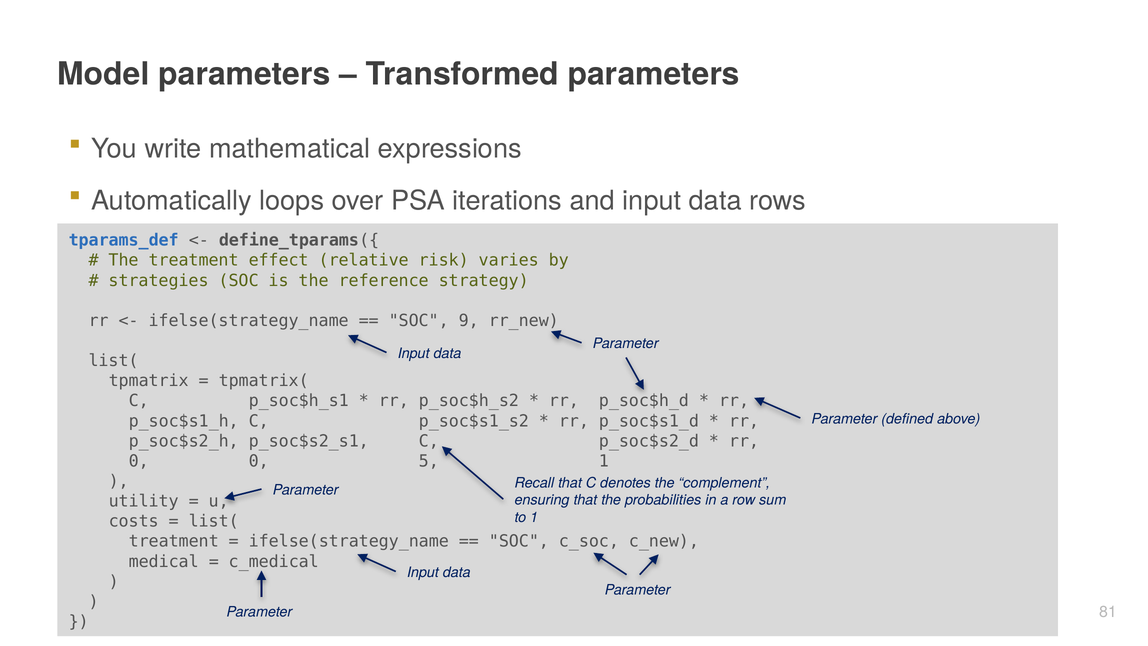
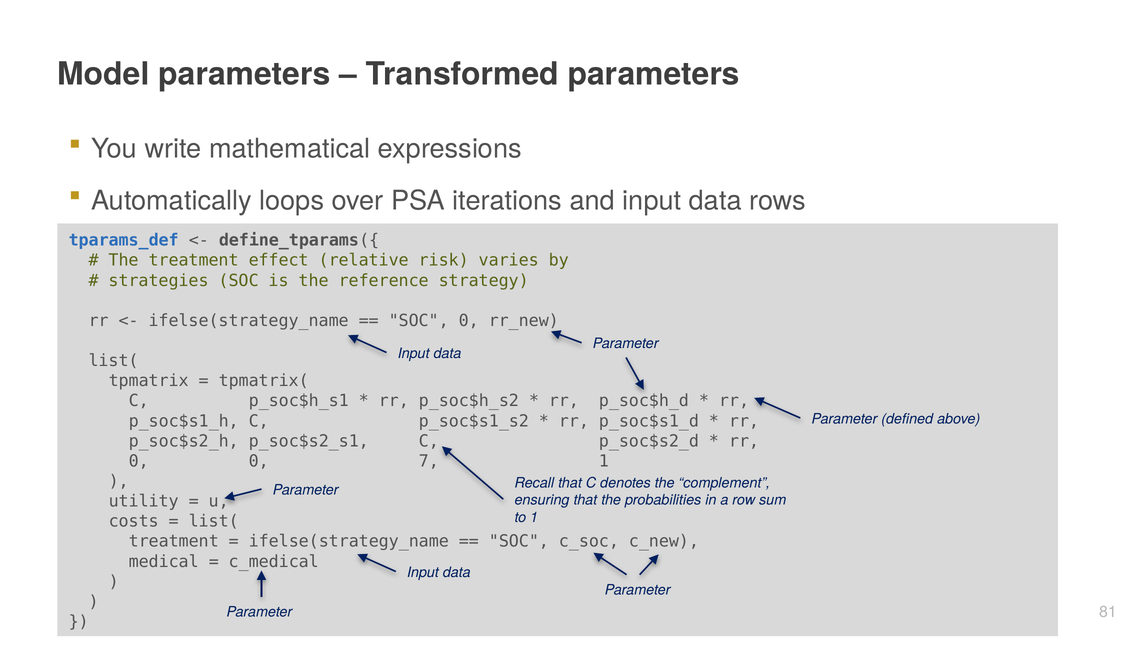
SOC 9: 9 -> 0
5: 5 -> 7
